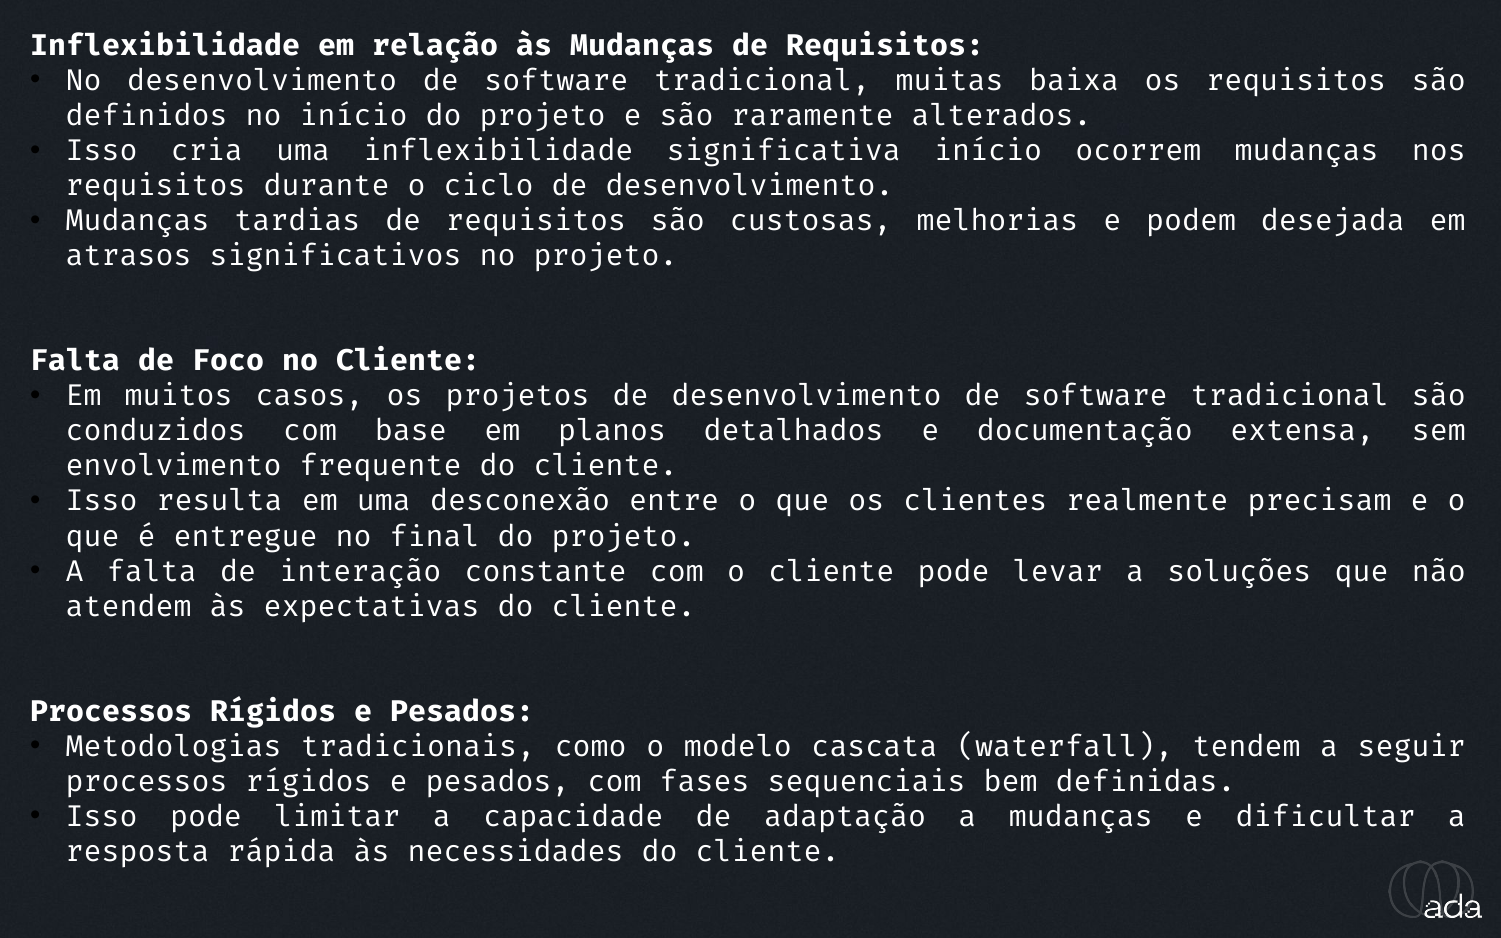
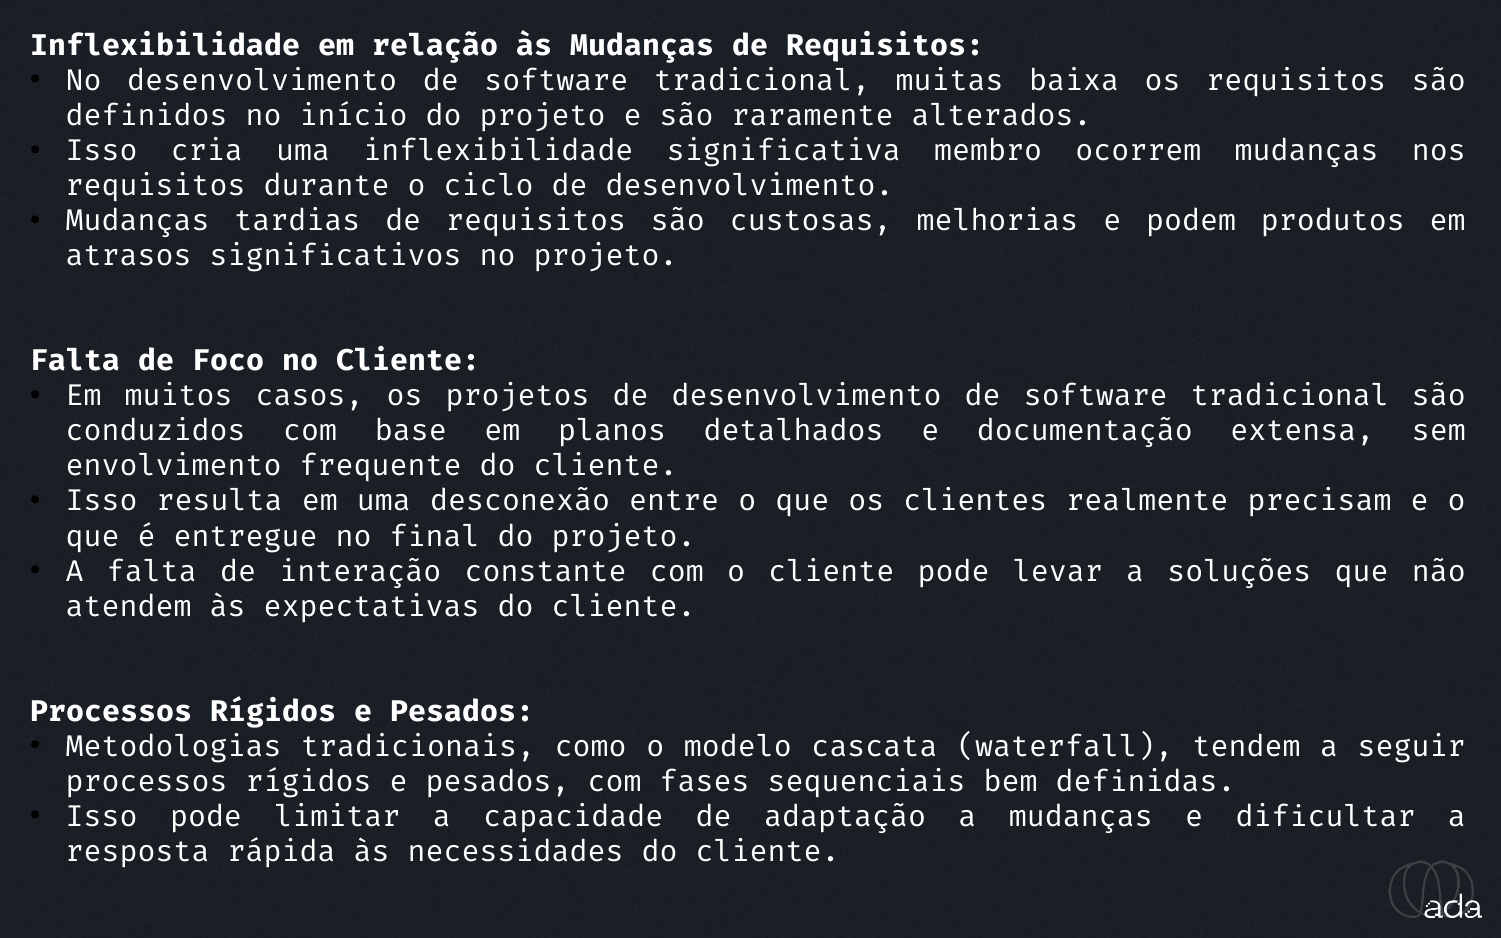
significativa início: início -> membro
desejada: desejada -> produtos
